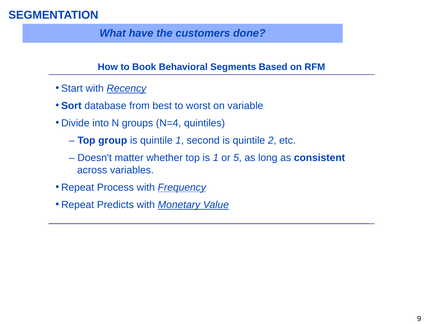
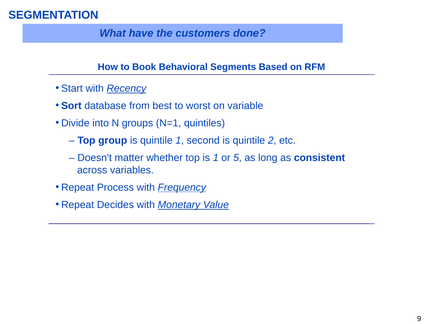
N=4: N=4 -> N=1
Predicts: Predicts -> Decides
